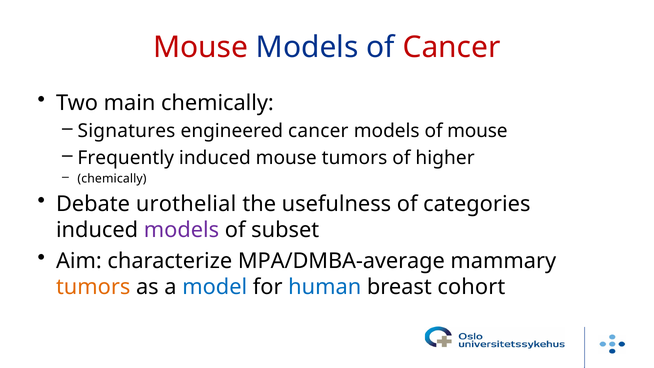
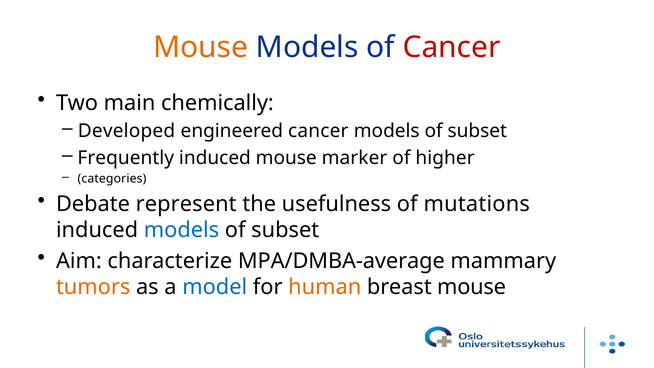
Mouse at (201, 47) colour: red -> orange
Signatures: Signatures -> Developed
mouse at (477, 131): mouse -> subset
mouse tumors: tumors -> marker
chemically at (112, 179): chemically -> categories
urothelial: urothelial -> represent
categories: categories -> mutations
models at (182, 230) colour: purple -> blue
human colour: blue -> orange
breast cohort: cohort -> mouse
